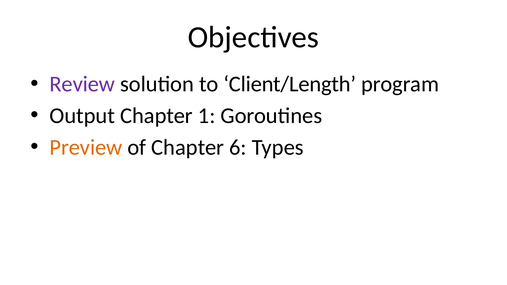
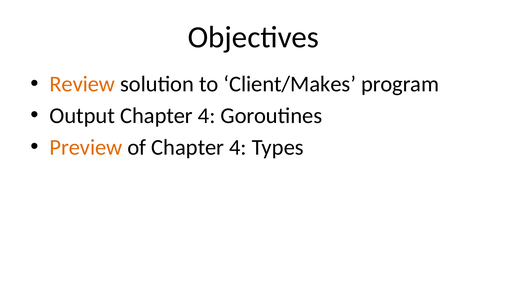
Review colour: purple -> orange
Client/Length: Client/Length -> Client/Makes
1 at (207, 116): 1 -> 4
of Chapter 6: 6 -> 4
